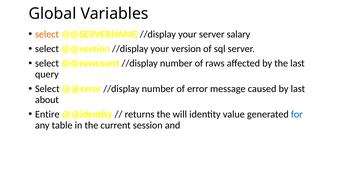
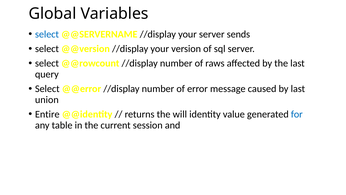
select at (47, 34) colour: orange -> blue
salary: salary -> sends
about: about -> union
